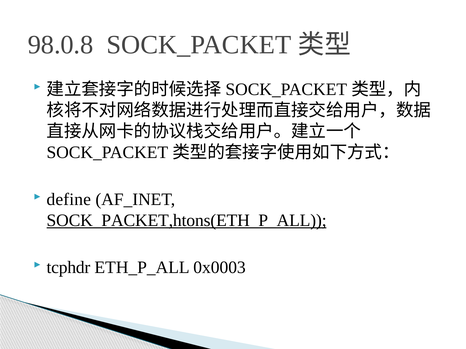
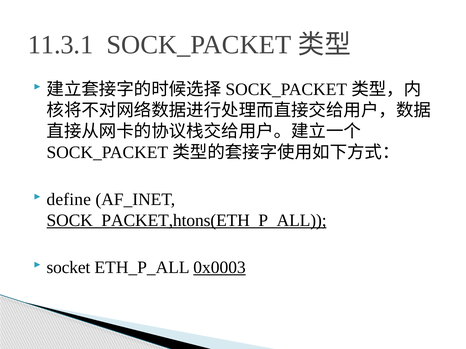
98.0.8: 98.0.8 -> 11.3.1
tcphdr: tcphdr -> socket
0x0003 underline: none -> present
